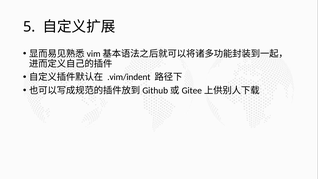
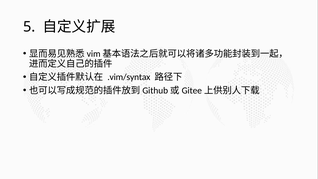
.vim/indent: .vim/indent -> .vim/syntax
